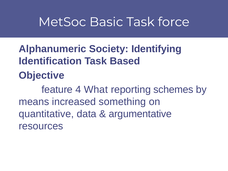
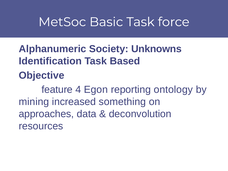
Identifying: Identifying -> Unknowns
What: What -> Egon
schemes: schemes -> ontology
means: means -> mining
quantitative: quantitative -> approaches
argumentative: argumentative -> deconvolution
